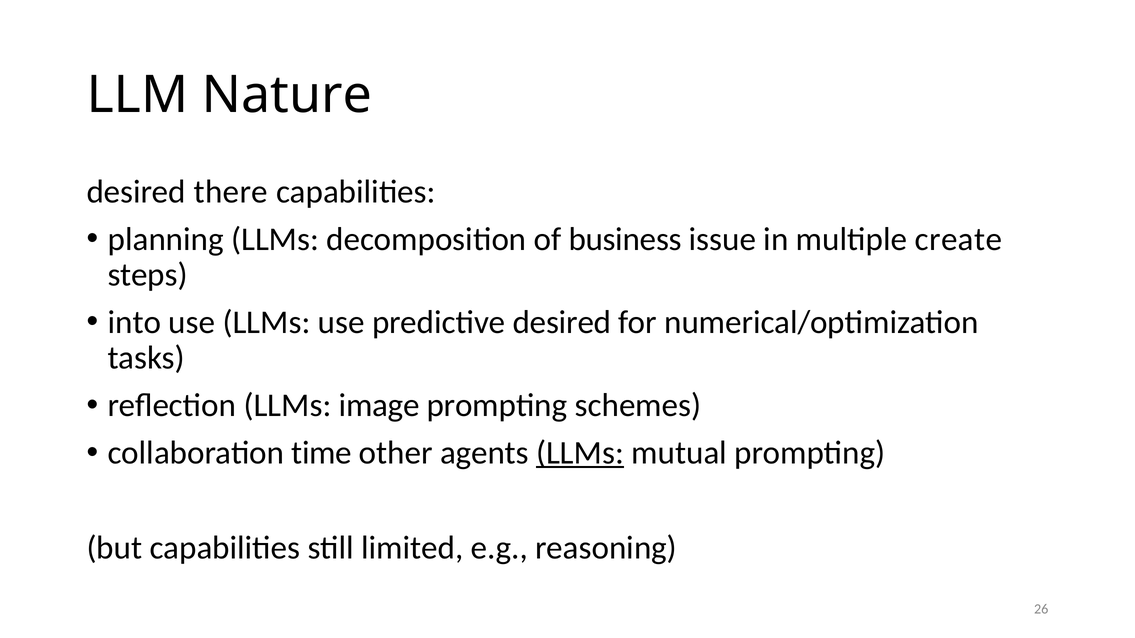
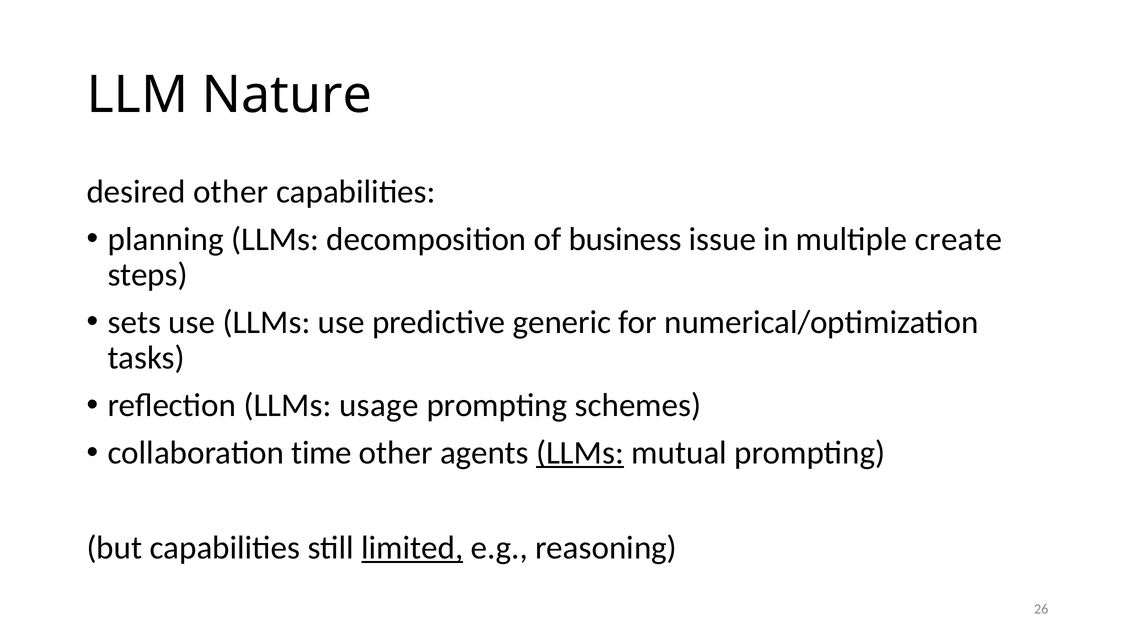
desired there: there -> other
into: into -> sets
predictive desired: desired -> generic
image: image -> usage
limited underline: none -> present
